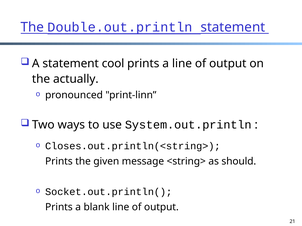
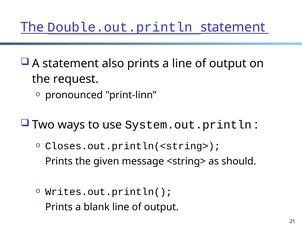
cool: cool -> also
actually: actually -> request
Socket.out.println(: Socket.out.println( -> Writes.out.println(
